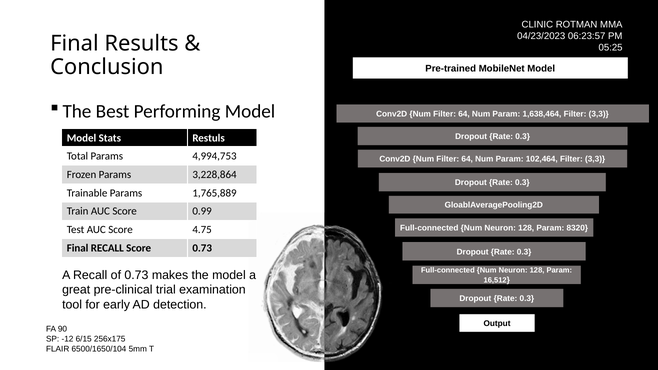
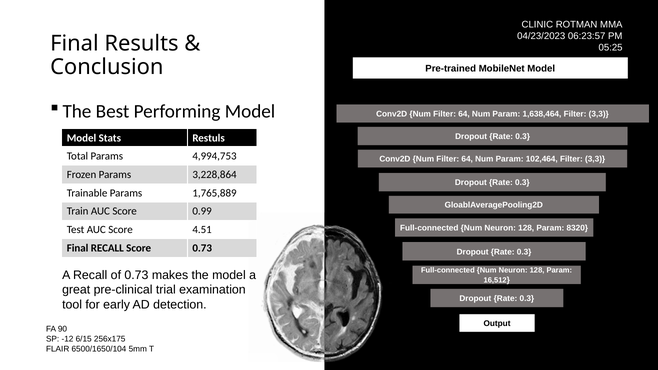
4.75: 4.75 -> 4.51
